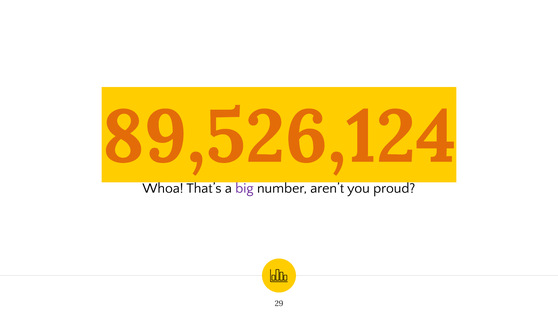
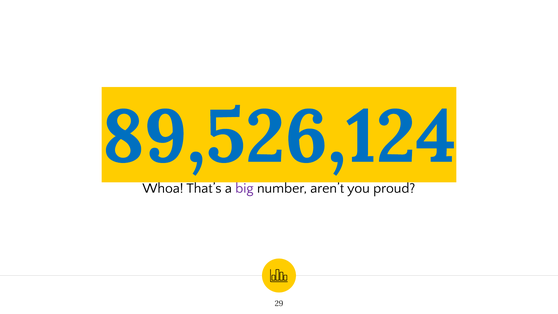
89,526,124 colour: orange -> blue
